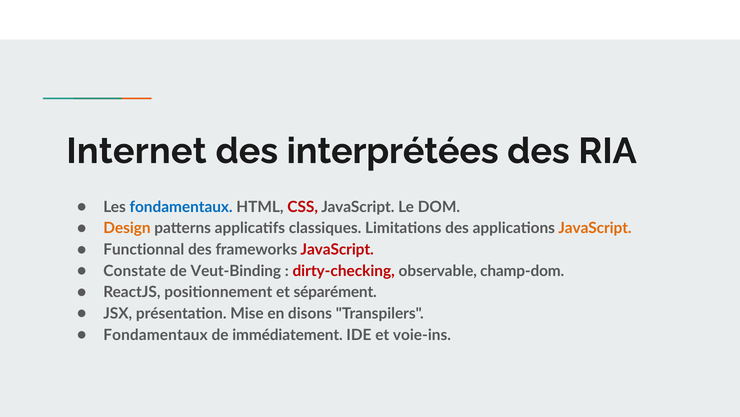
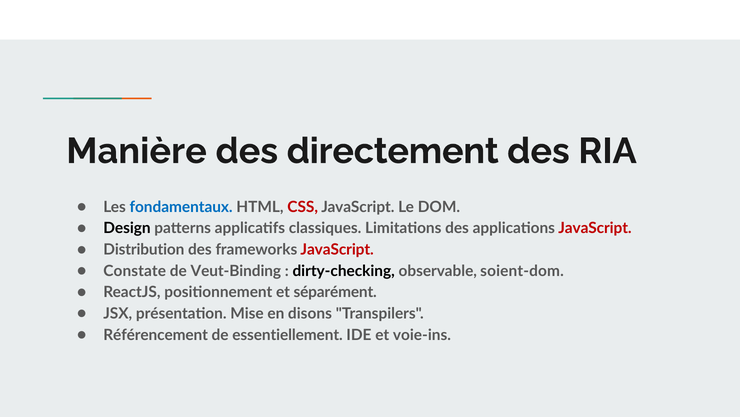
Internet: Internet -> Manière
interprétées: interprétées -> directement
Design colour: orange -> black
JavaScript at (595, 228) colour: orange -> red
Functionnal: Functionnal -> Distribution
dirty-checking colour: red -> black
champ-dom: champ-dom -> soient-dom
Fondamentaux at (156, 334): Fondamentaux -> Référencement
immédiatement: immédiatement -> essentiellement
